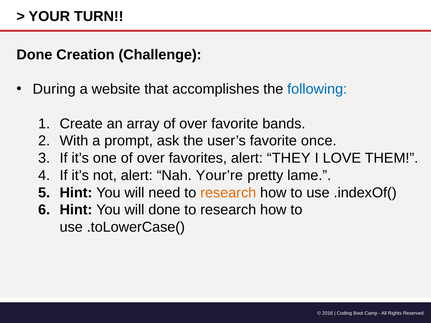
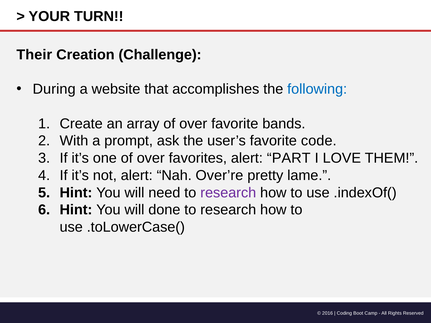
Done at (34, 55): Done -> Their
once: once -> code
THEY: THEY -> PART
Your’re: Your’re -> Over’re
research at (228, 193) colour: orange -> purple
